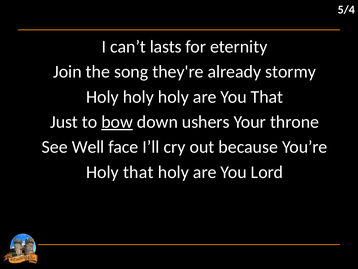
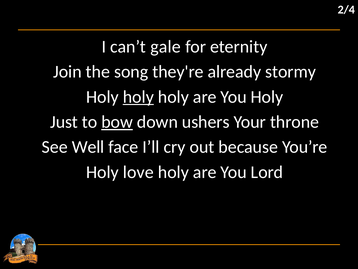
5/4: 5/4 -> 2/4
lasts: lasts -> gale
holy at (138, 97) underline: none -> present
You That: That -> Holy
Holy that: that -> love
